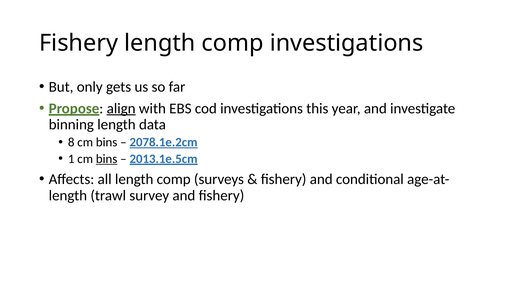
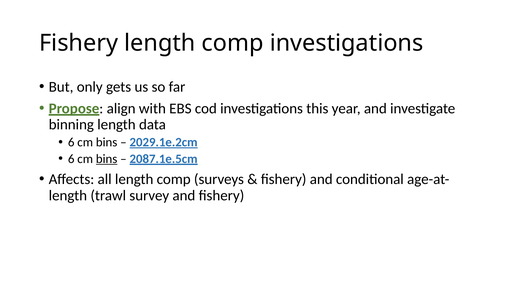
align underline: present -> none
8 at (71, 142): 8 -> 6
2078.1e.2cm: 2078.1e.2cm -> 2029.1e.2cm
1 at (71, 159): 1 -> 6
2013.1e.5cm: 2013.1e.5cm -> 2087.1e.5cm
